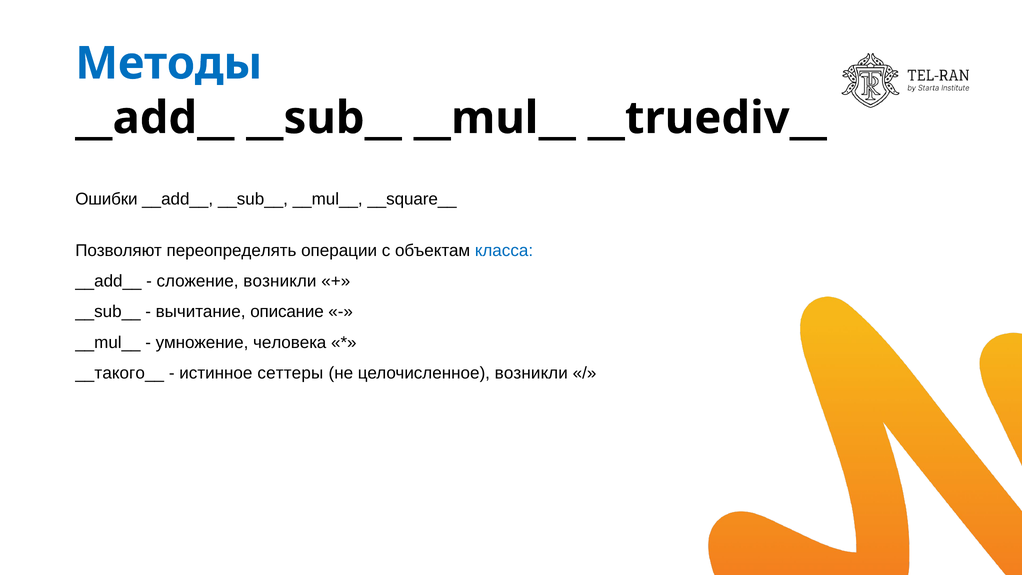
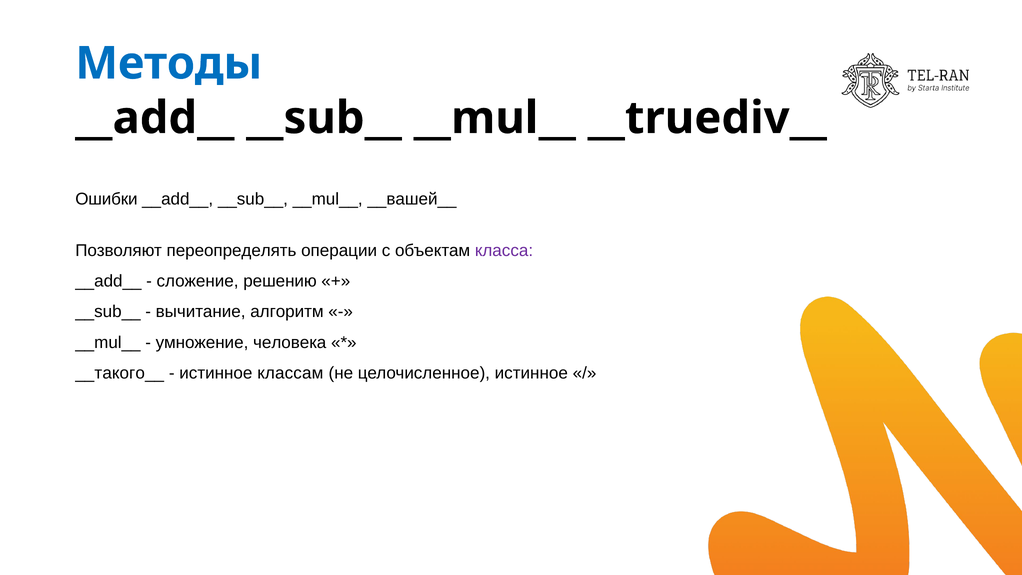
__square__: __square__ -> __вашей__
класса colour: blue -> purple
сложение возникли: возникли -> решению
описание: описание -> алгоритм
сеттеры: сеттеры -> классам
целочисленное возникли: возникли -> истинное
